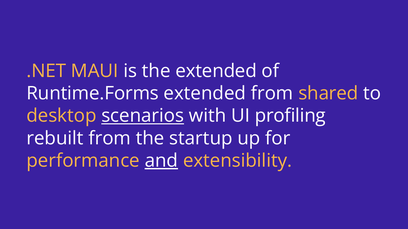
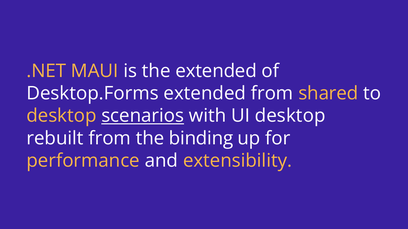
Runtime.Forms: Runtime.Forms -> Desktop.Forms
UI profiling: profiling -> desktop
startup: startup -> binding
and underline: present -> none
